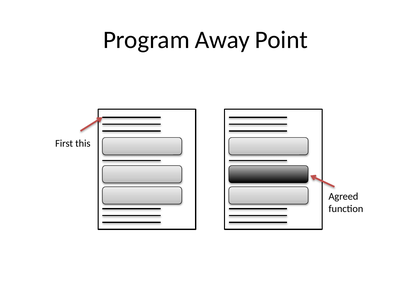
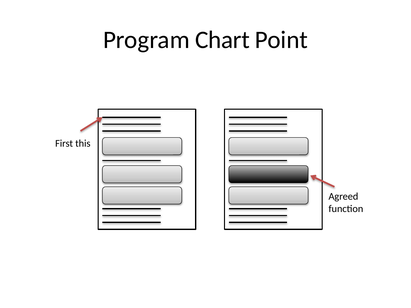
Away: Away -> Chart
